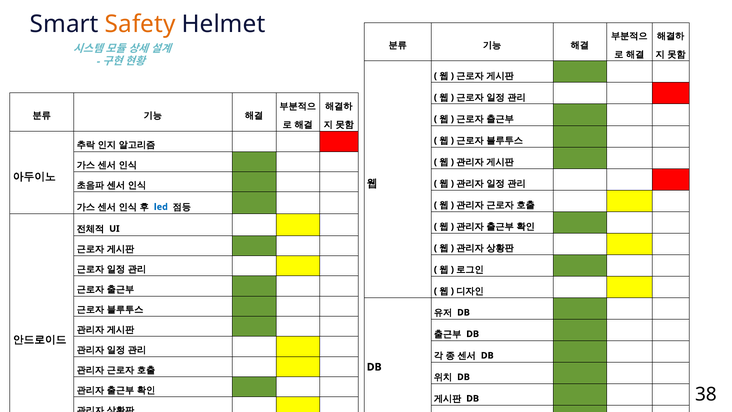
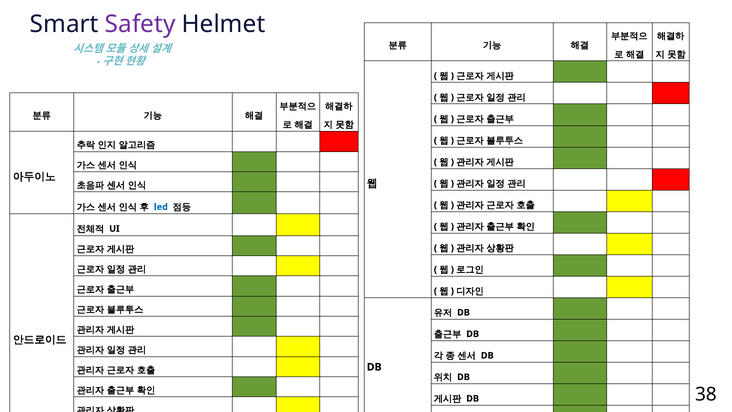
Safety colour: orange -> purple
